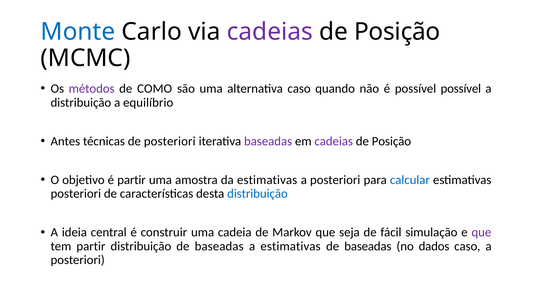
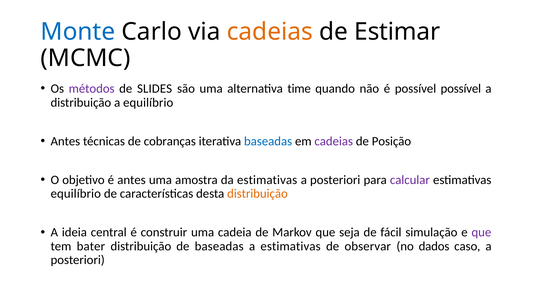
cadeias at (270, 32) colour: purple -> orange
Posição at (397, 32): Posição -> Estimar
COMO: COMO -> SLIDES
alternativa caso: caso -> time
de posteriori: posteriori -> cobranças
baseadas at (268, 141) colour: purple -> blue
é partir: partir -> antes
calcular colour: blue -> purple
posteriori at (76, 194): posteriori -> equilíbrio
distribuição at (257, 194) colour: blue -> orange
tem partir: partir -> bater
baseadas at (368, 246): baseadas -> observar
